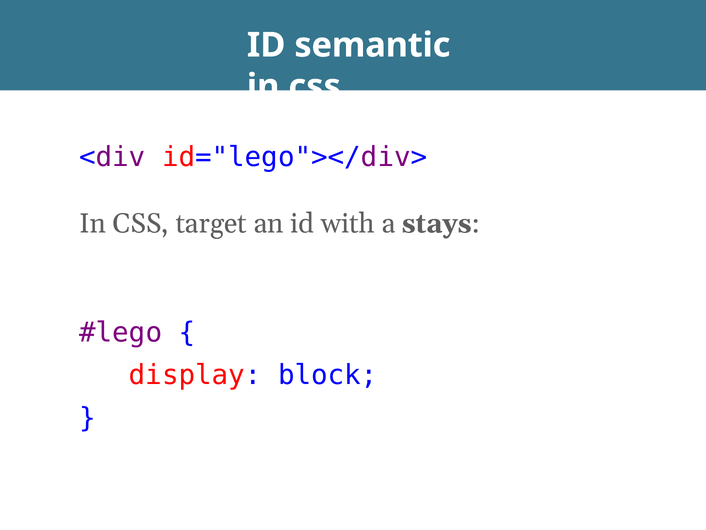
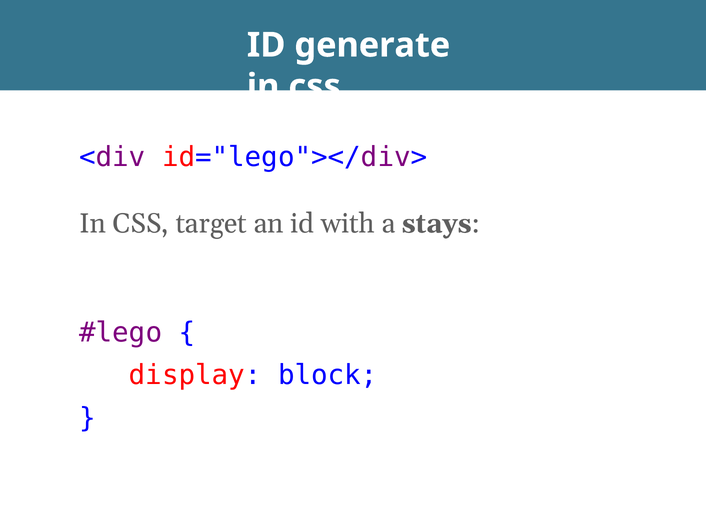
semantic: semantic -> generate
